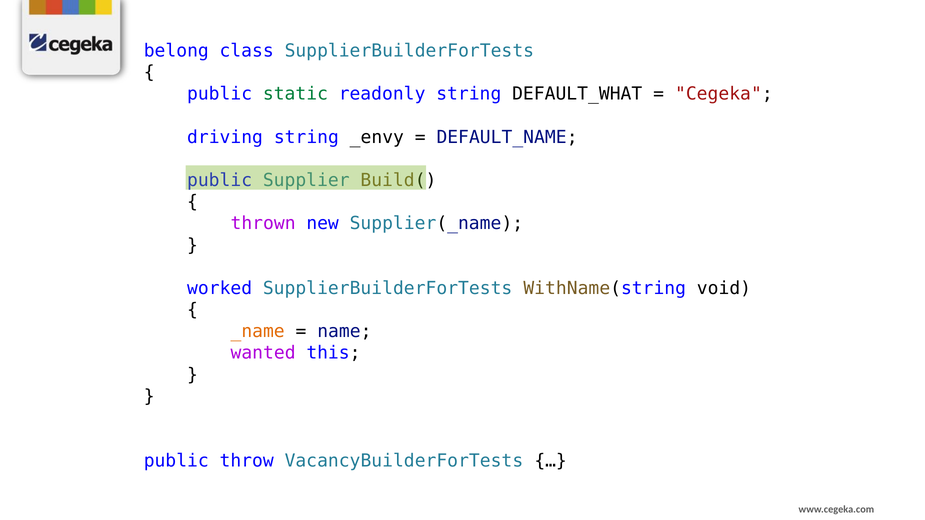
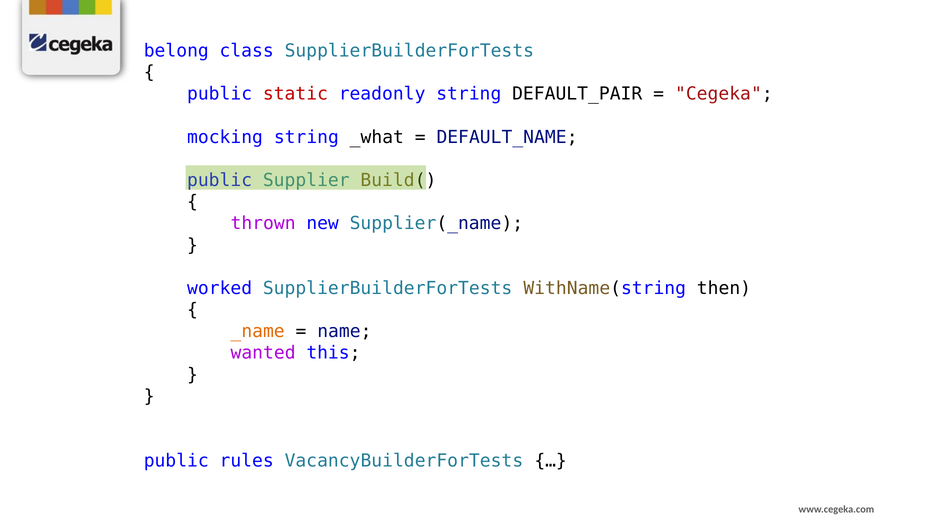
static colour: green -> red
DEFAULT_WHAT: DEFAULT_WHAT -> DEFAULT_PAIR
driving: driving -> mocking
_envy: _envy -> _what
void: void -> then
throw: throw -> rules
